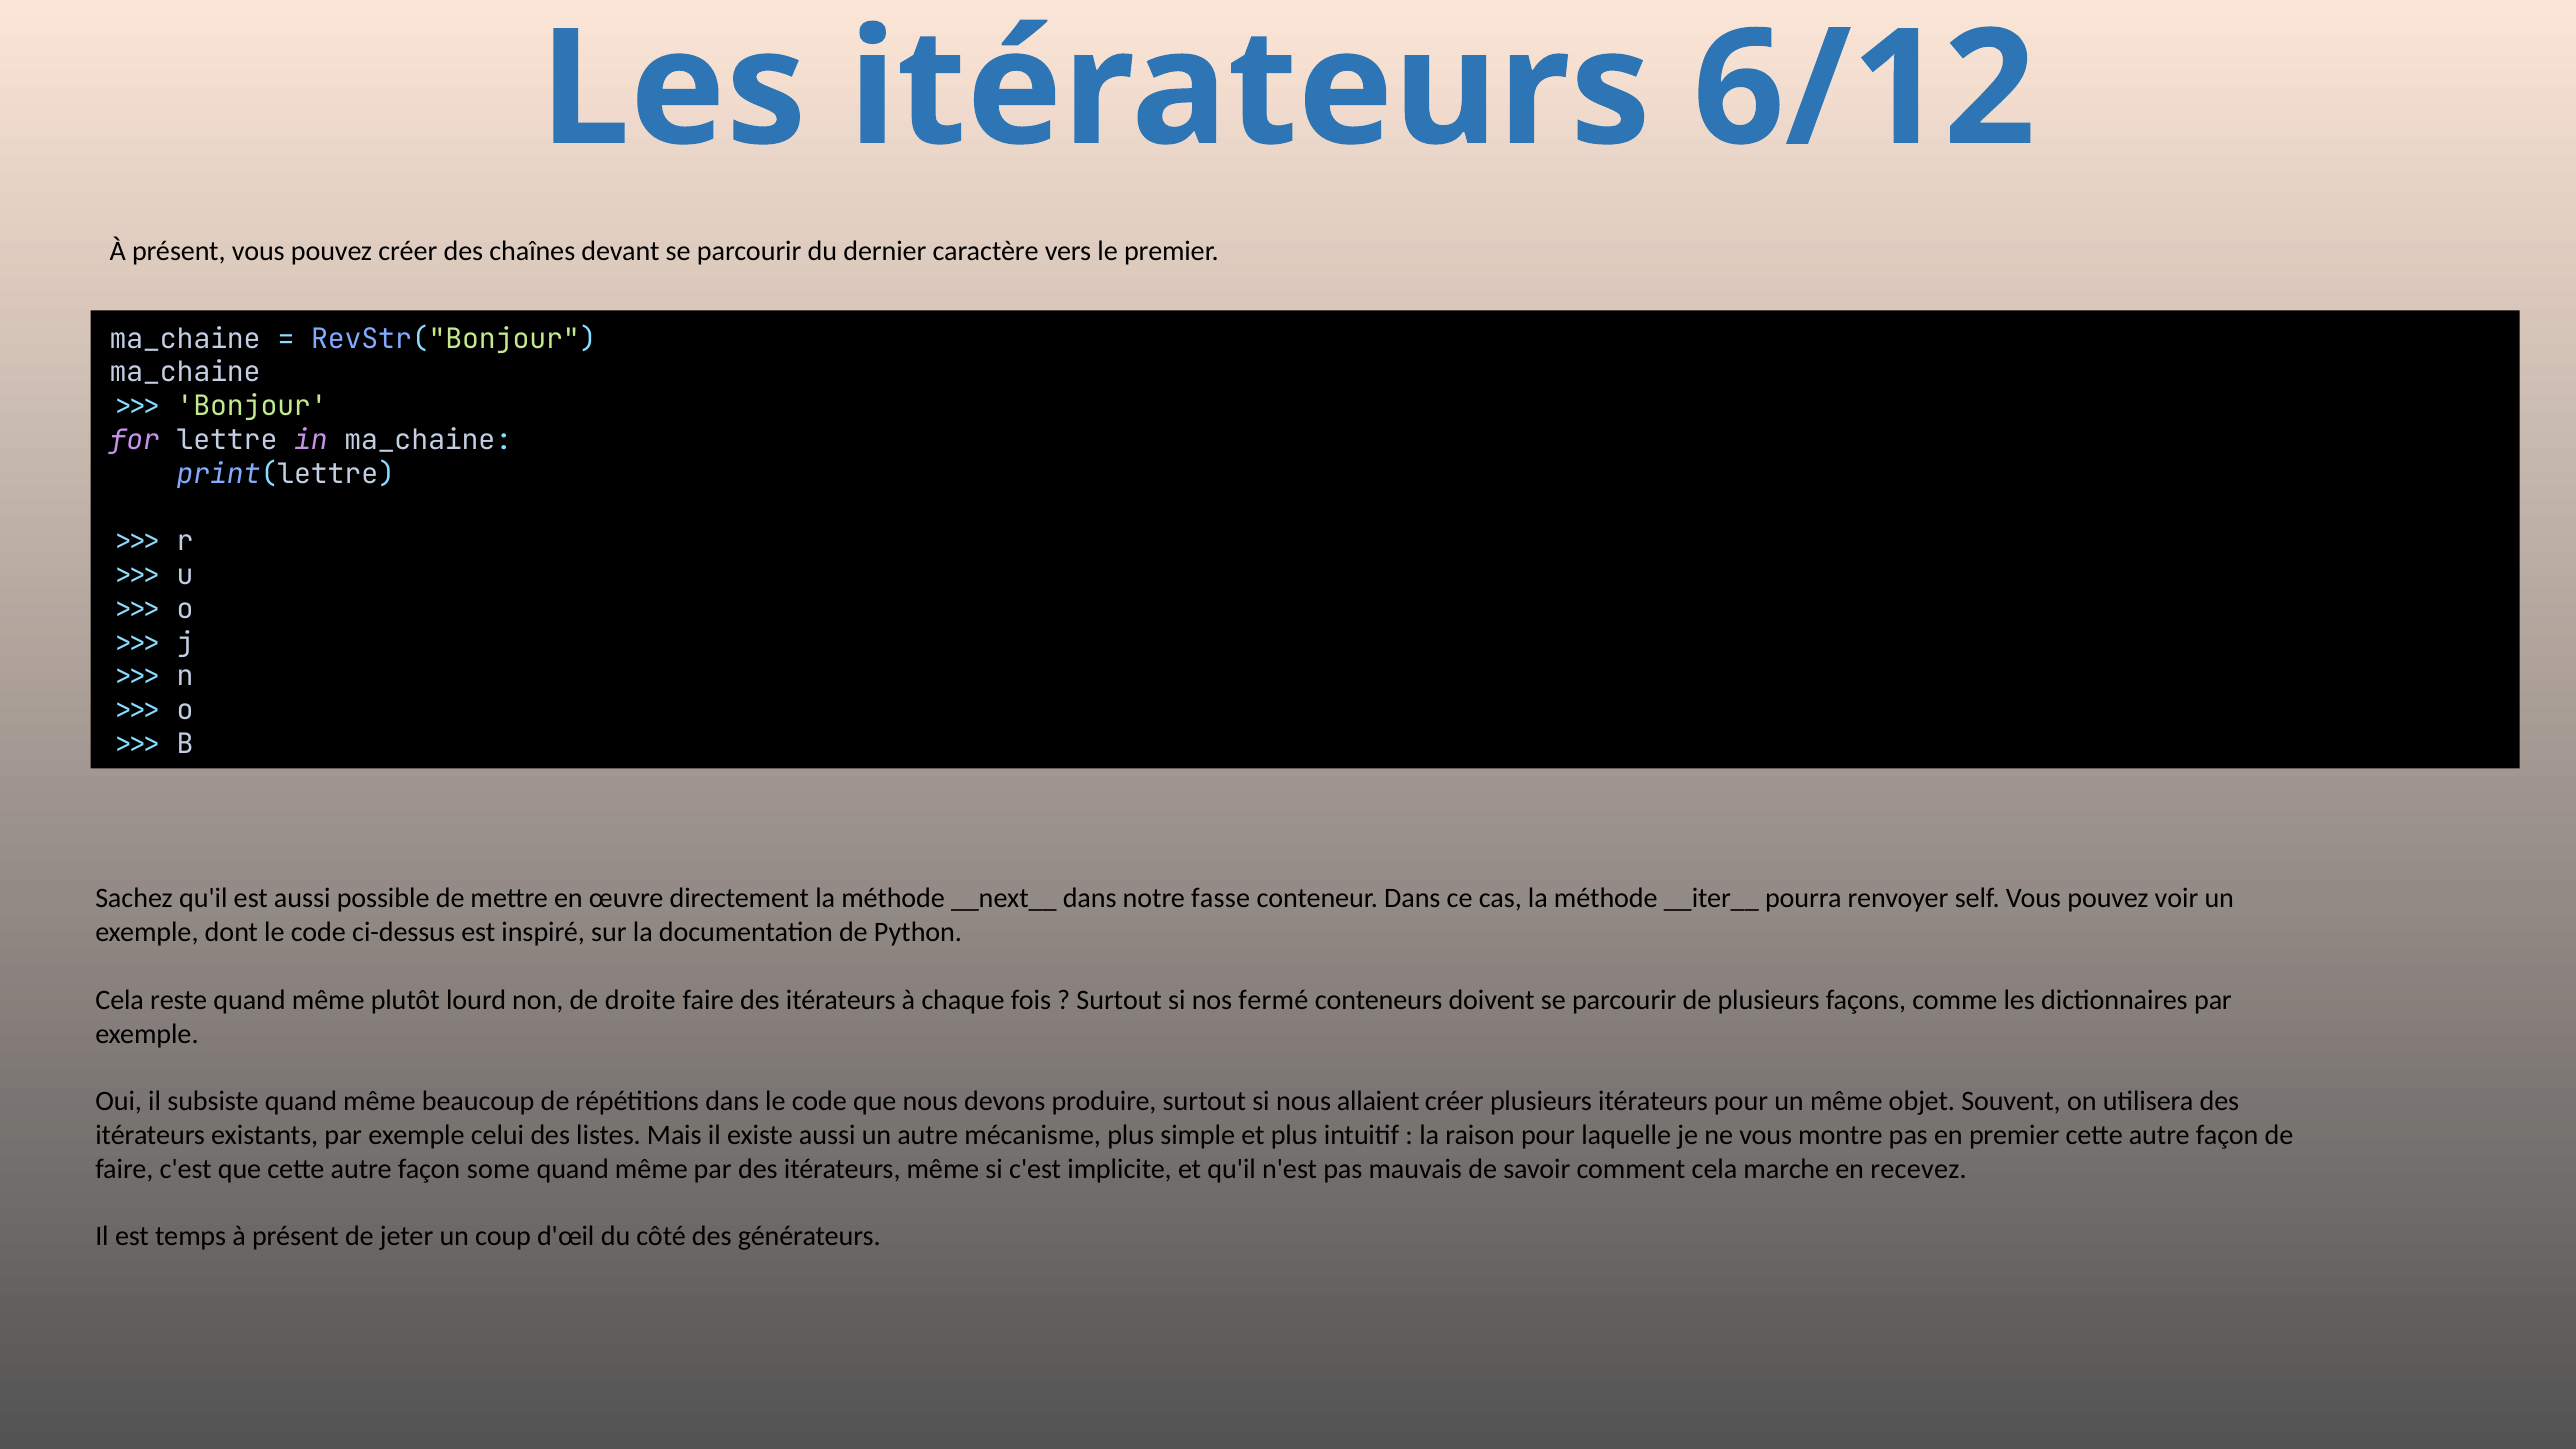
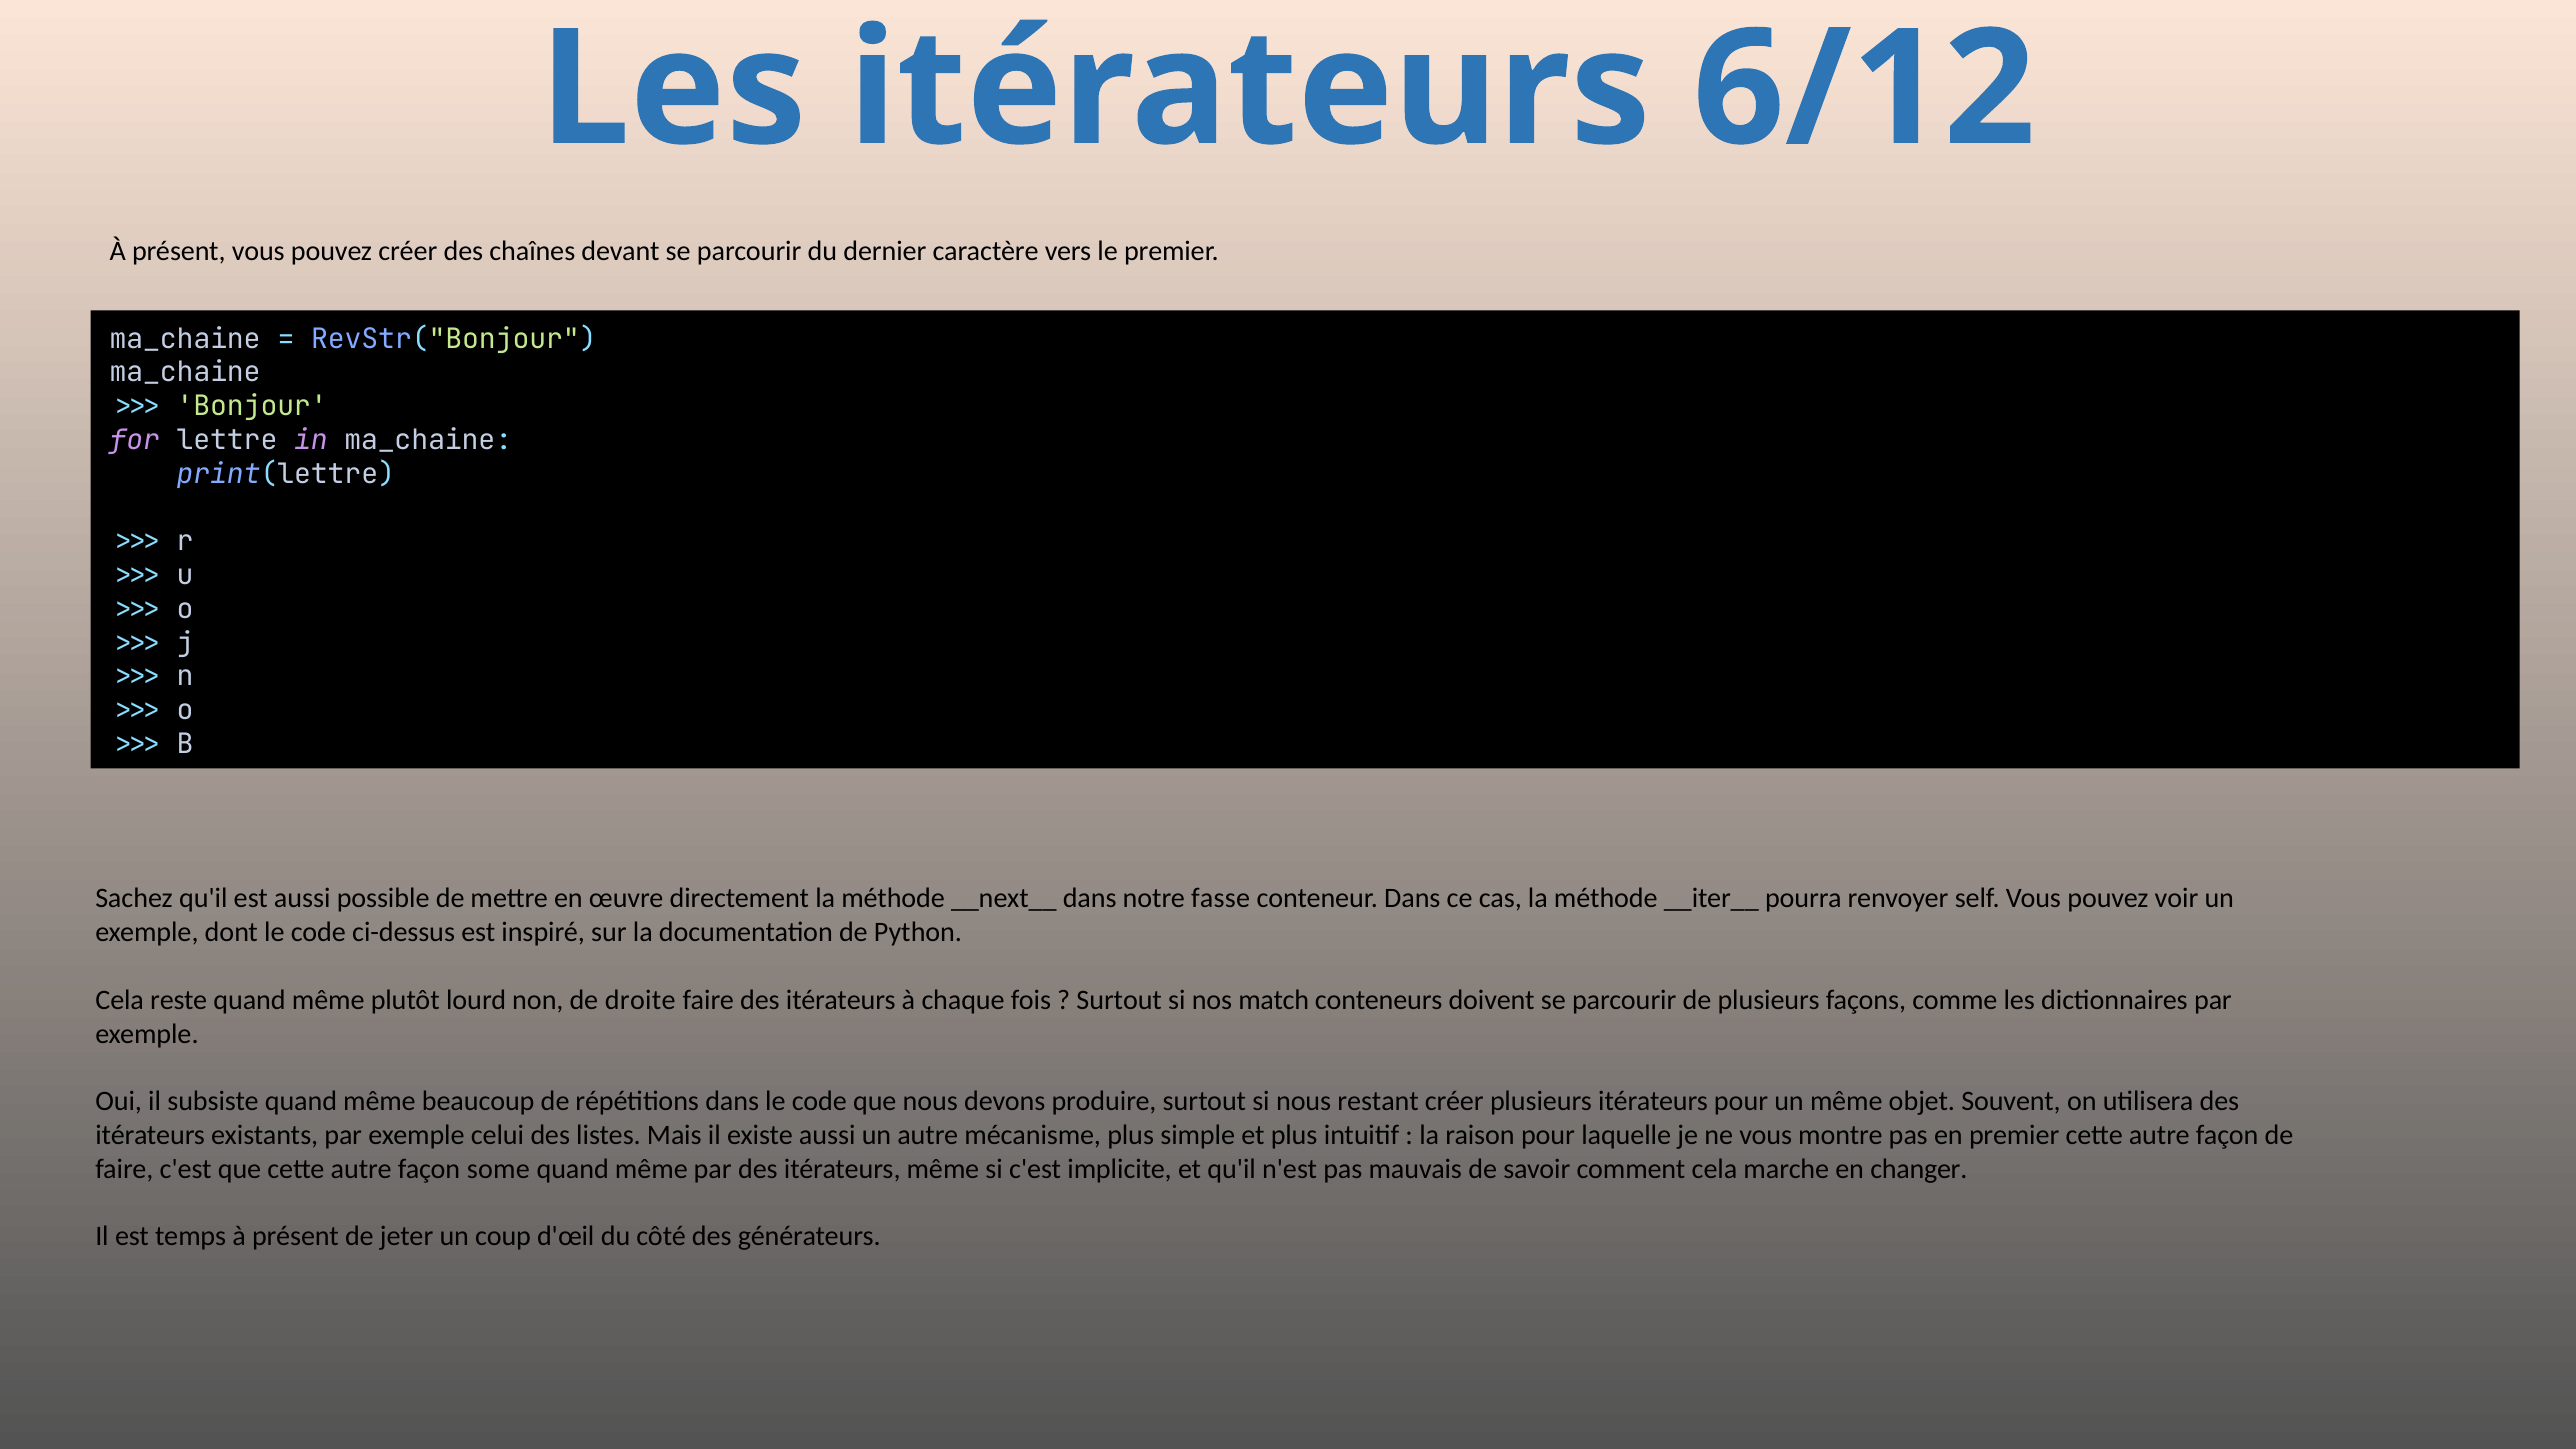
fermé: fermé -> match
allaient: allaient -> restant
recevez: recevez -> changer
